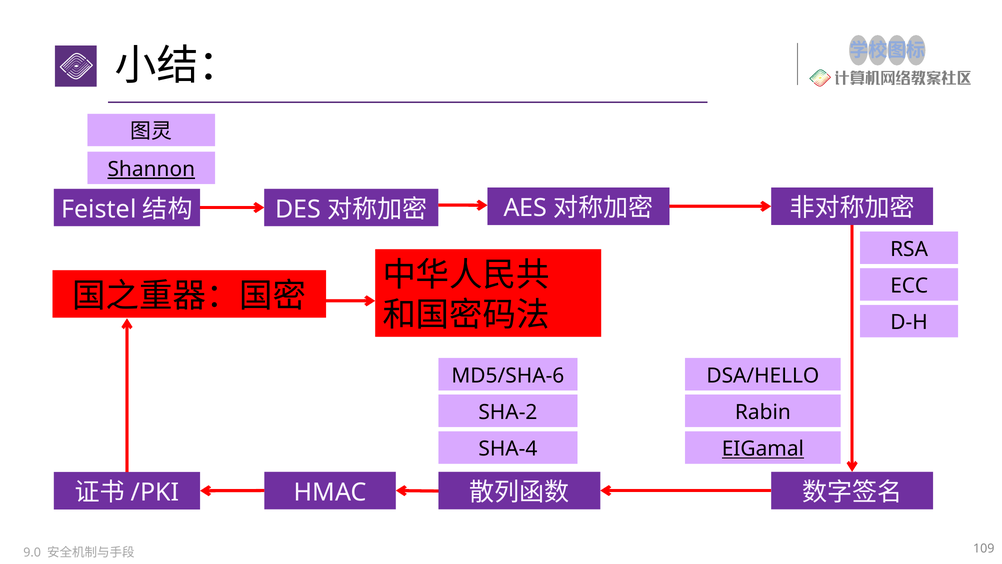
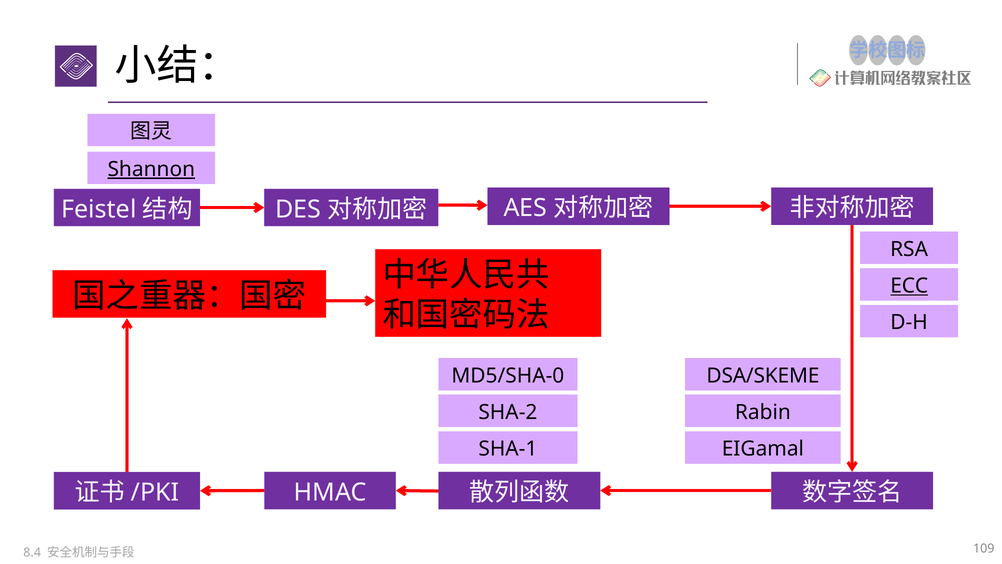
ECC underline: none -> present
MD5/SHA-6: MD5/SHA-6 -> MD5/SHA-0
DSA/HELLO: DSA/HELLO -> DSA/SKEME
SHA-4: SHA-4 -> SHA-1
EIGamal underline: present -> none
9.0: 9.0 -> 8.4
